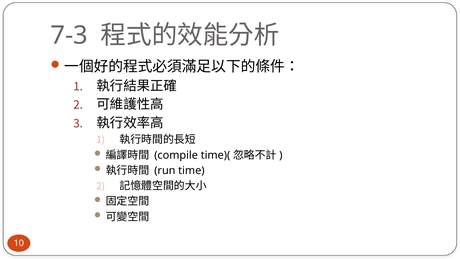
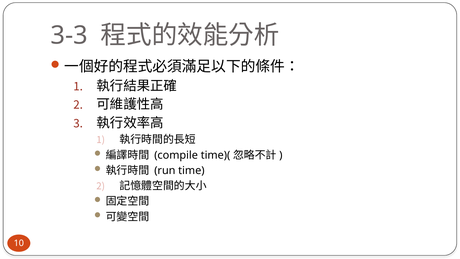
7-3: 7-3 -> 3-3
